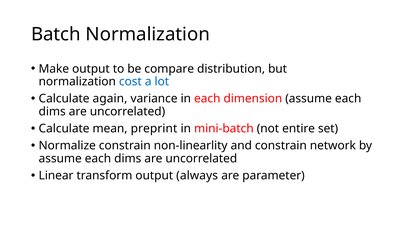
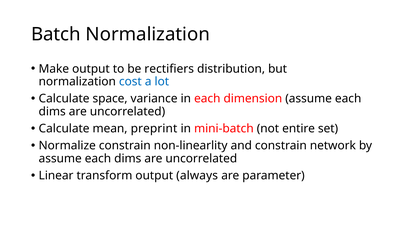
compare: compare -> rectifiers
again: again -> space
